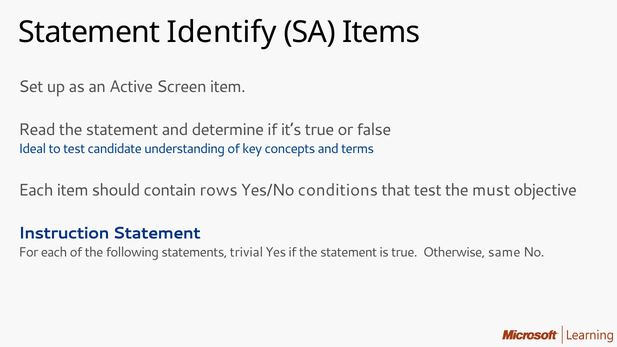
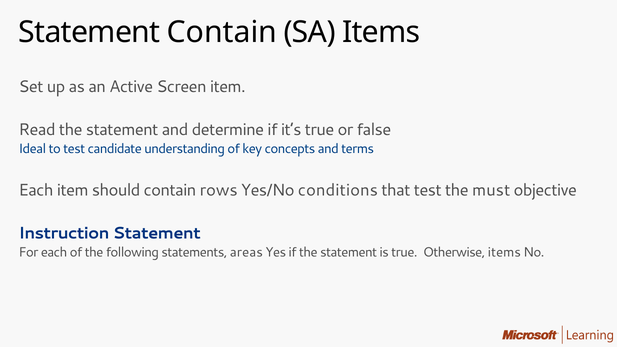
Statement Identify: Identify -> Contain
trivial: trivial -> areas
Otherwise same: same -> items
